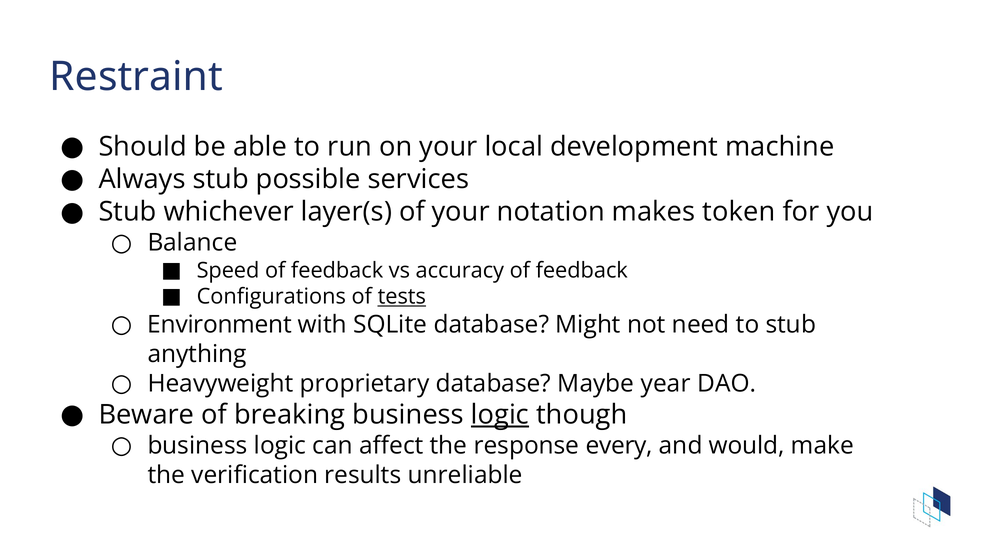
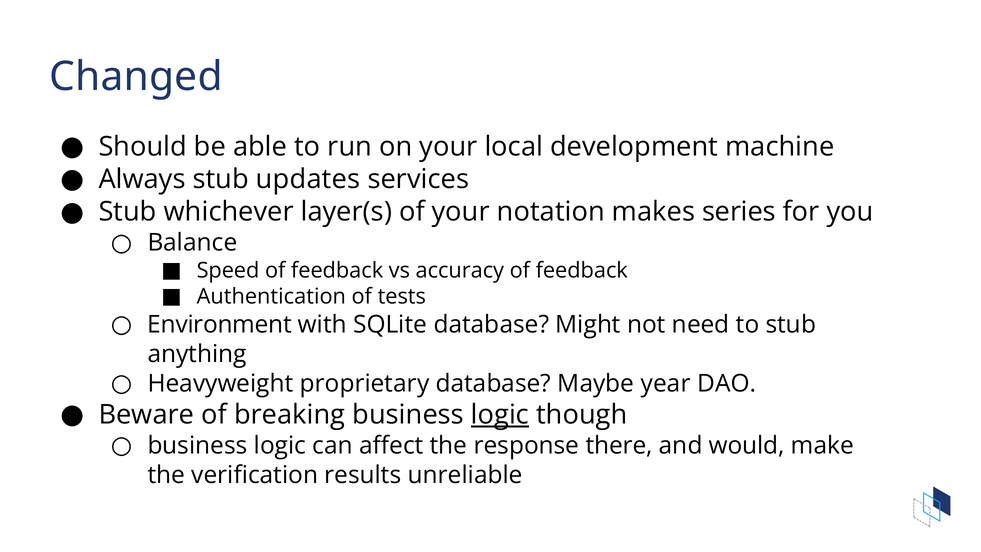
Restraint: Restraint -> Changed
possible: possible -> updates
token: token -> series
Configurations: Configurations -> Authentication
tests underline: present -> none
every: every -> there
